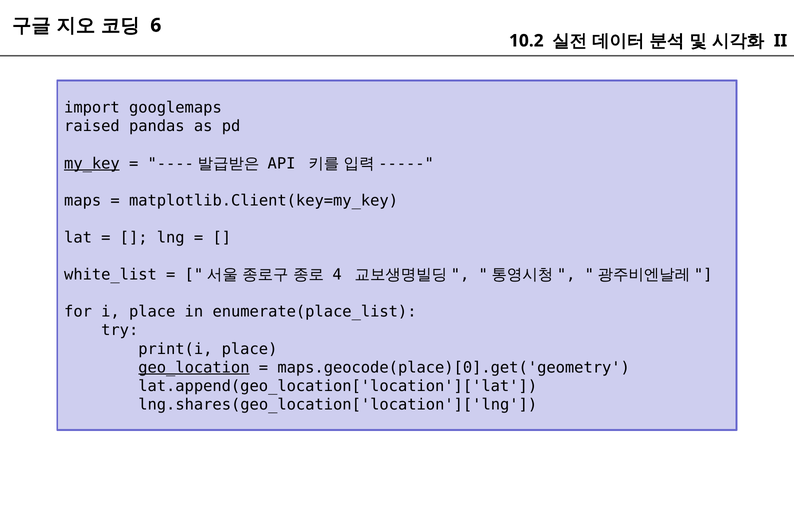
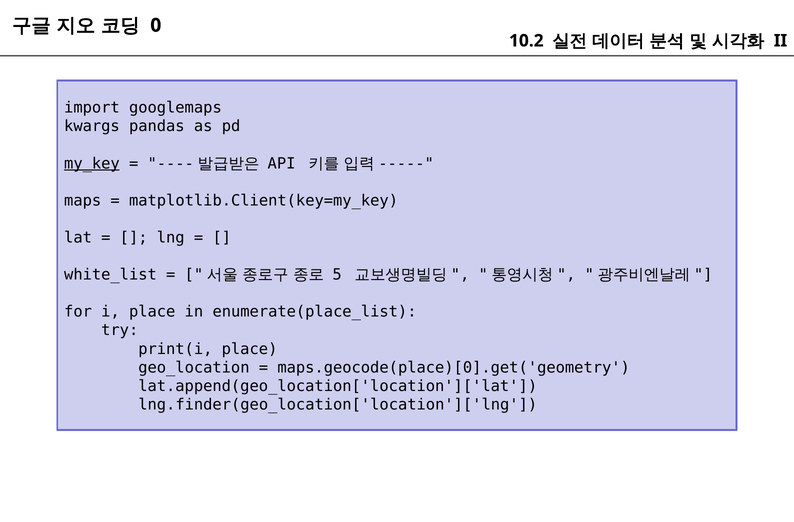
6: 6 -> 0
raised: raised -> kwargs
4: 4 -> 5
geo_location underline: present -> none
lng.shares(geo_location['location']['lng: lng.shares(geo_location['location']['lng -> lng.finder(geo_location['location']['lng
